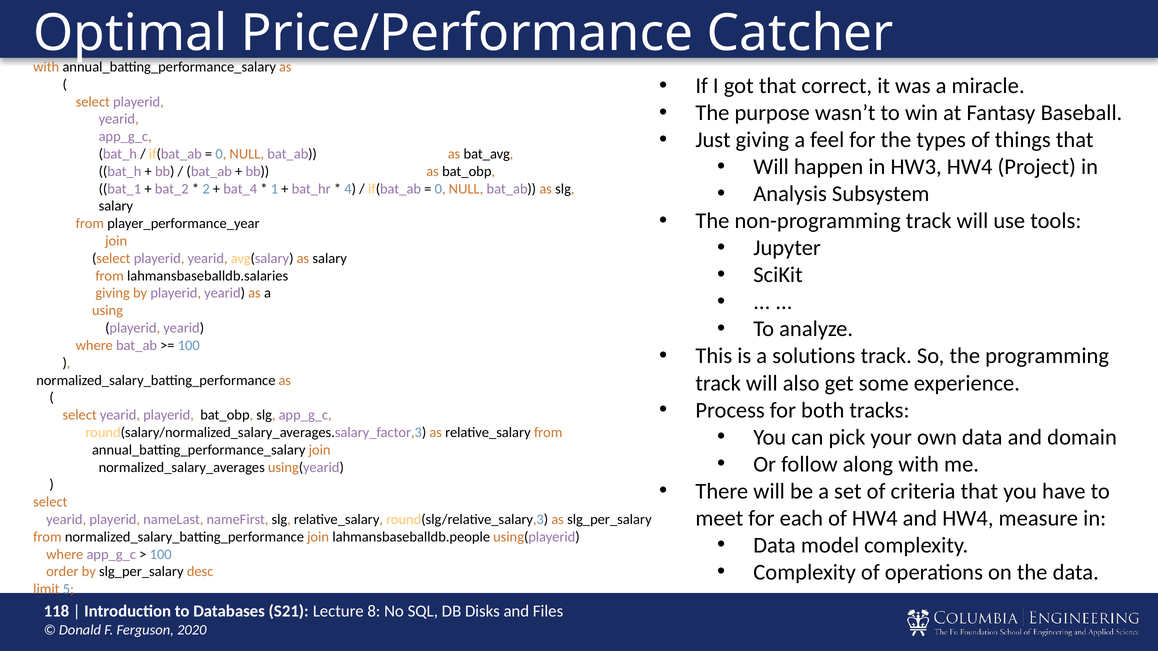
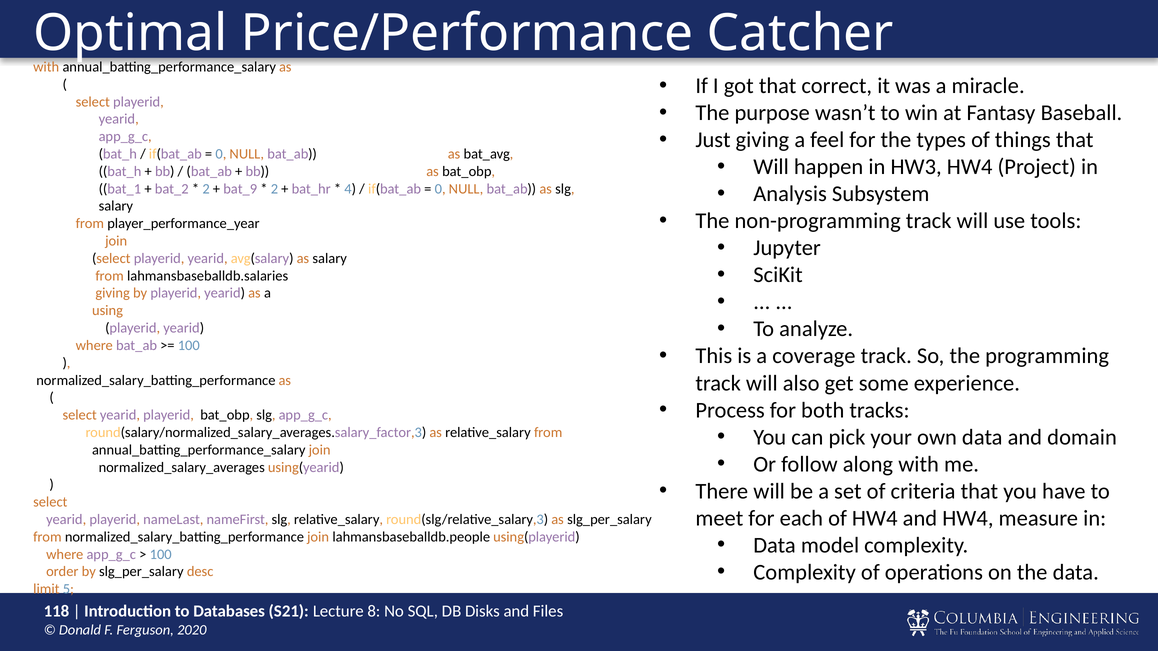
bat_4: bat_4 -> bat_9
1 at (274, 189): 1 -> 2
solutions: solutions -> coverage
